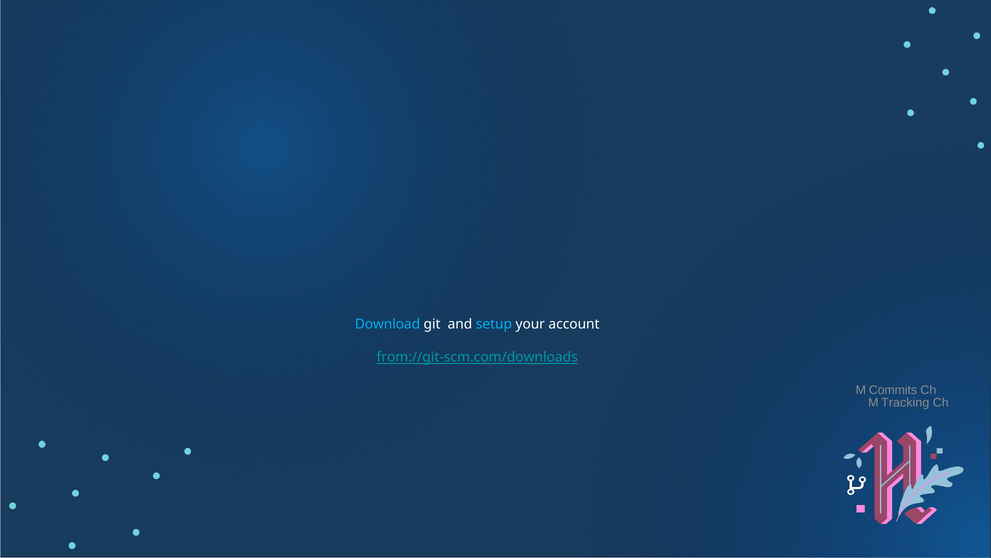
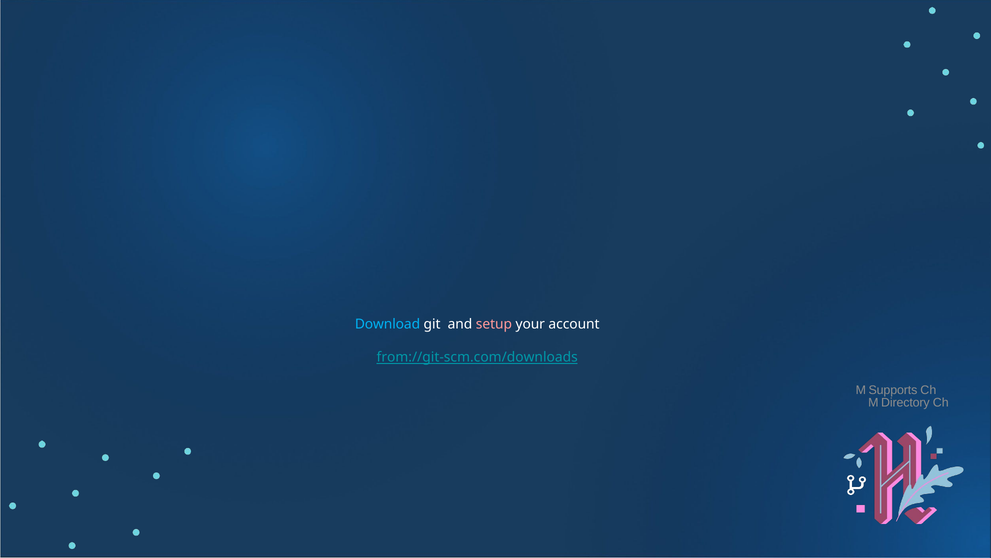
setup colour: light blue -> pink
Commits: Commits -> Supports
Tracking: Tracking -> Directory
